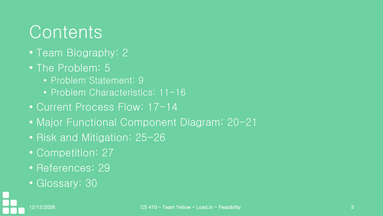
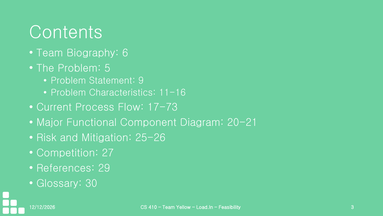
2: 2 -> 6
17-14: 17-14 -> 17-73
